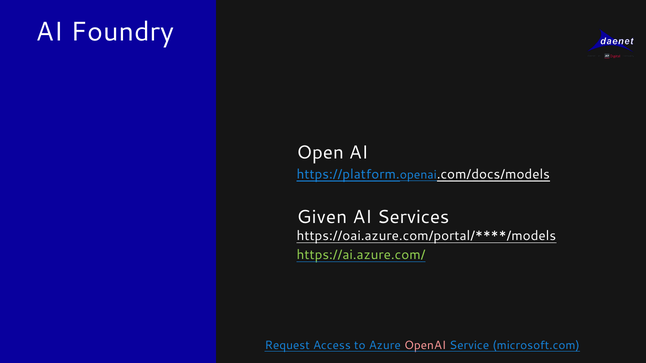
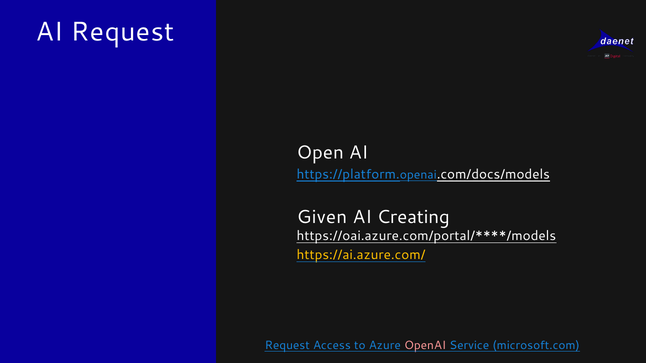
AI Foundry: Foundry -> Request
Services: Services -> Creating
https://ai.azure.com/ colour: light green -> yellow
